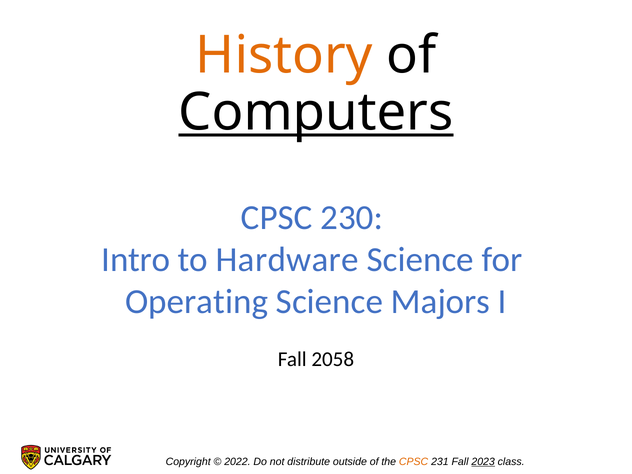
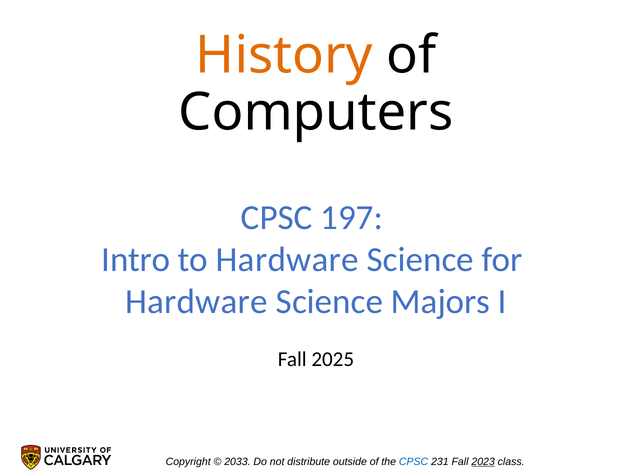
Computers underline: present -> none
230: 230 -> 197
Operating at (197, 302): Operating -> Hardware
2058: 2058 -> 2025
2022: 2022 -> 2033
CPSC at (414, 462) colour: orange -> blue
